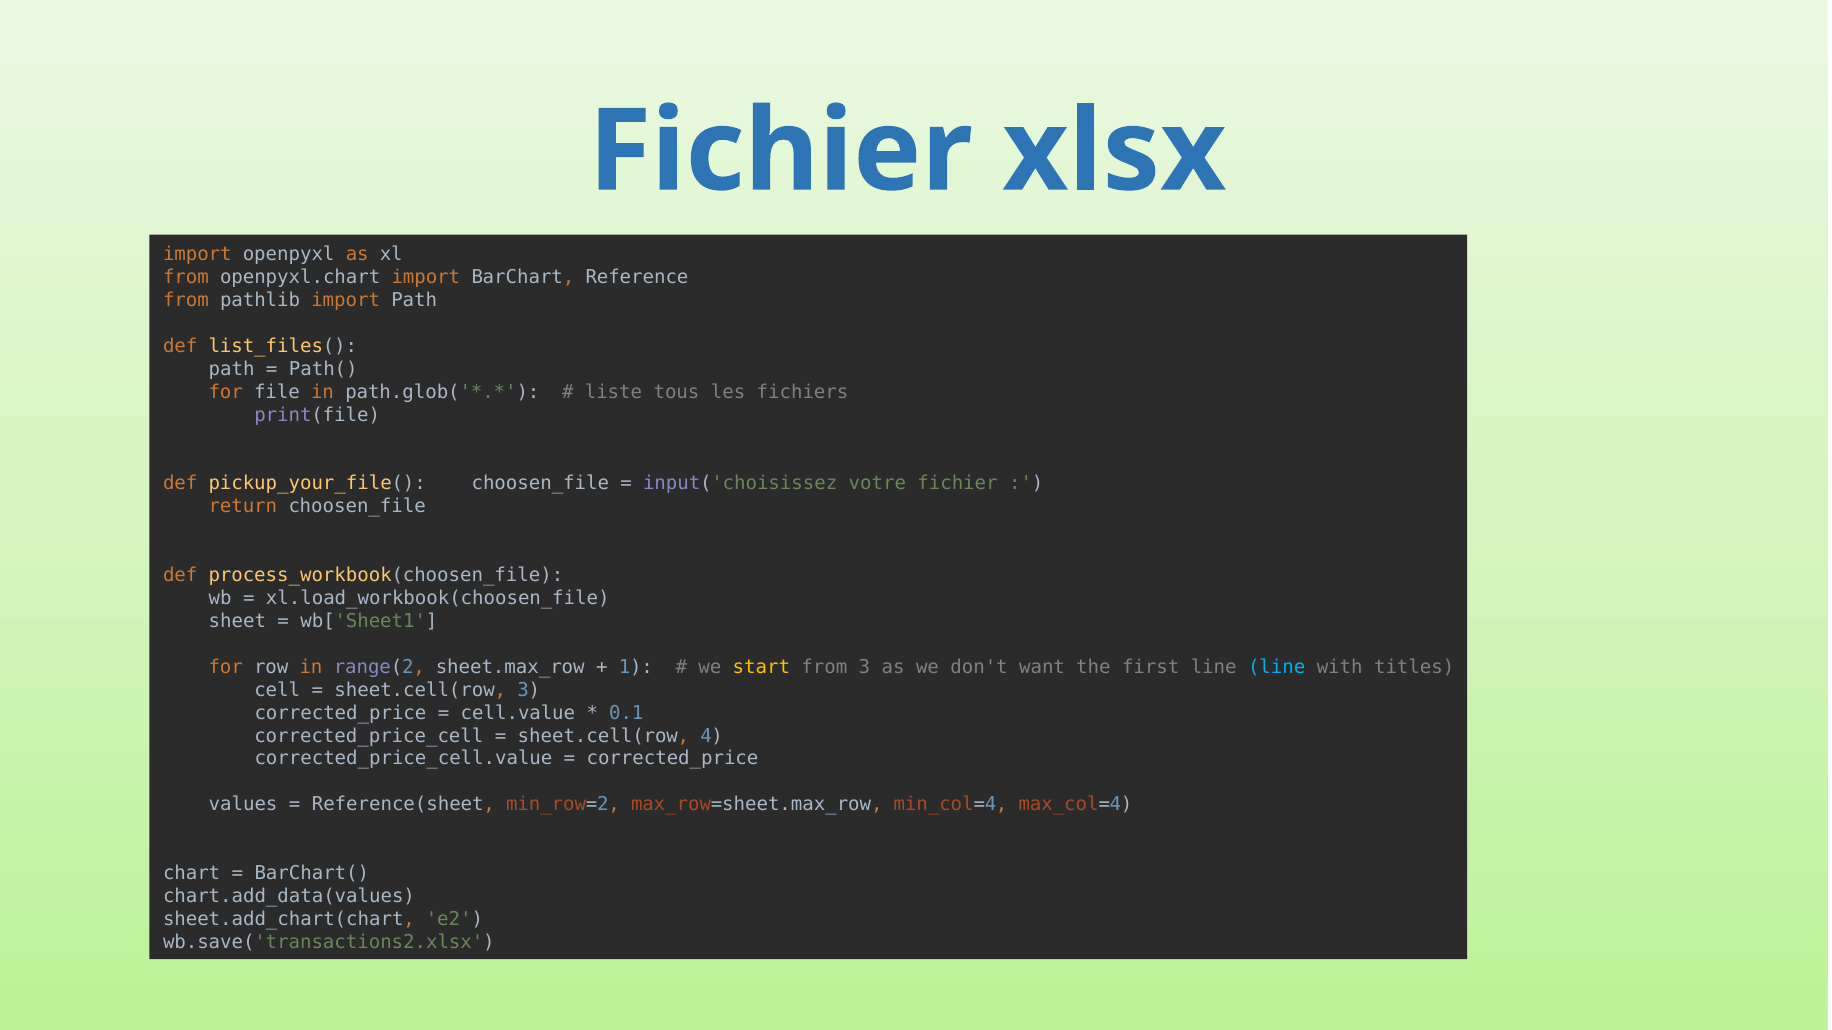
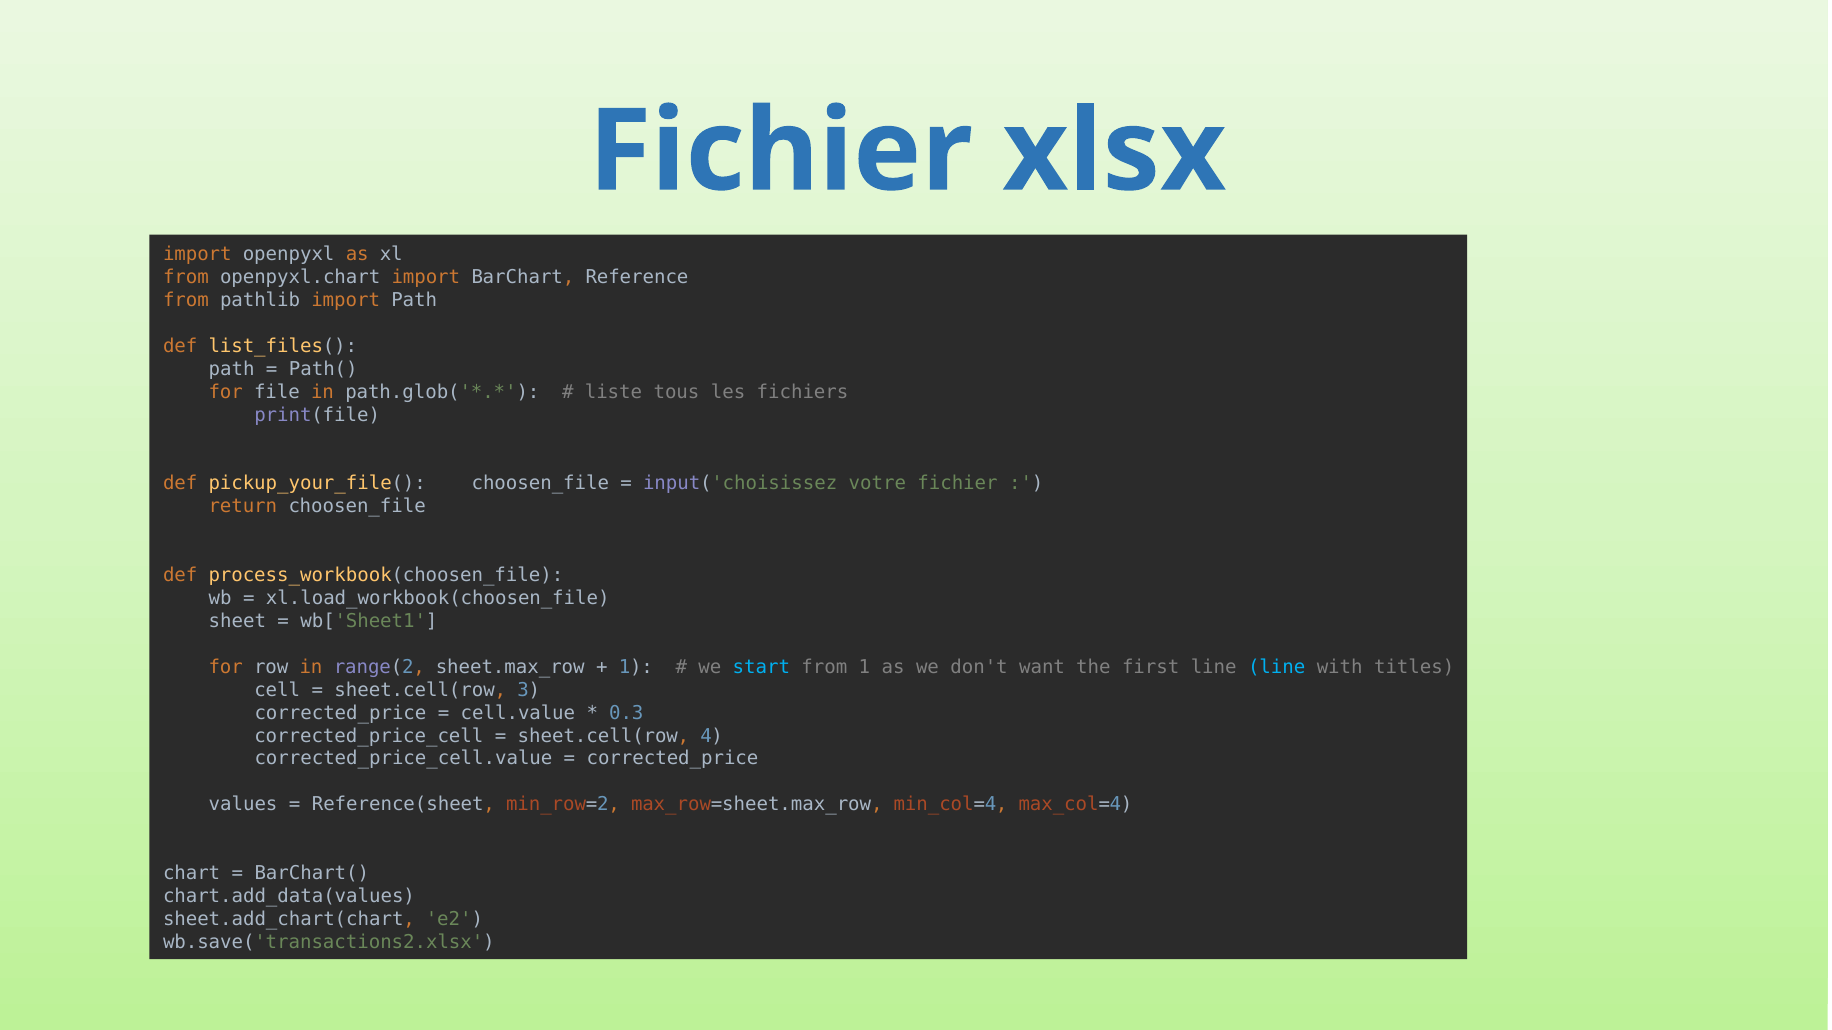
start colour: yellow -> light blue
from 3: 3 -> 1
0.1: 0.1 -> 0.3
